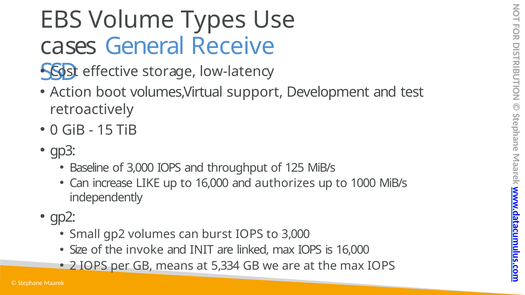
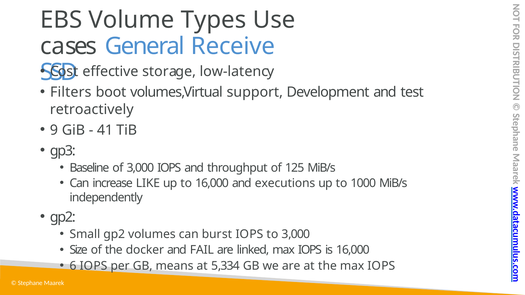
Action: Action -> Filters
0: 0 -> 9
15: 15 -> 41
authorizes: authorizes -> executions
invoke: invoke -> docker
INIT: INIT -> FAIL
2: 2 -> 6
